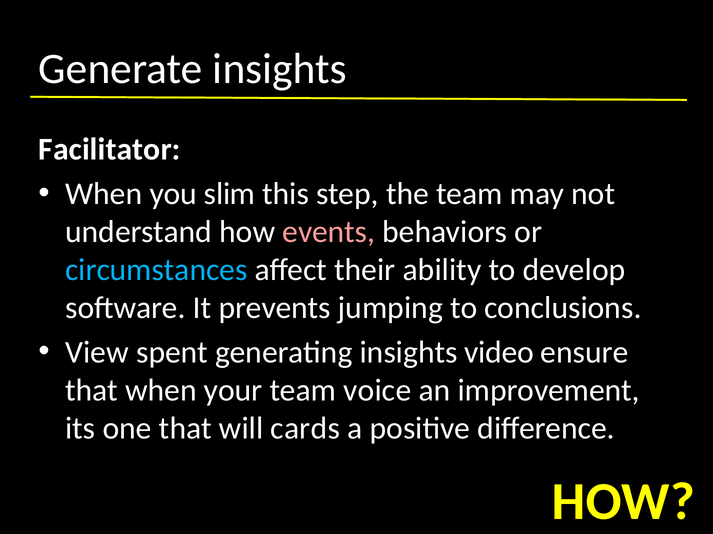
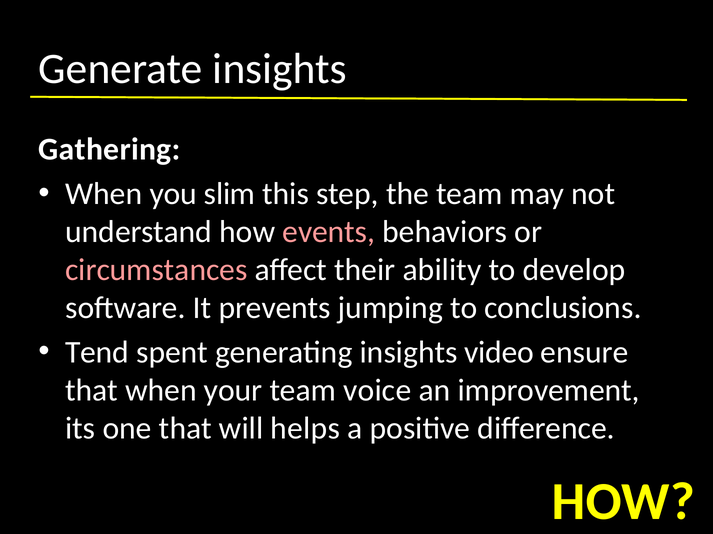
Facilitator: Facilitator -> Gathering
circumstances colour: light blue -> pink
View: View -> Tend
cards: cards -> helps
